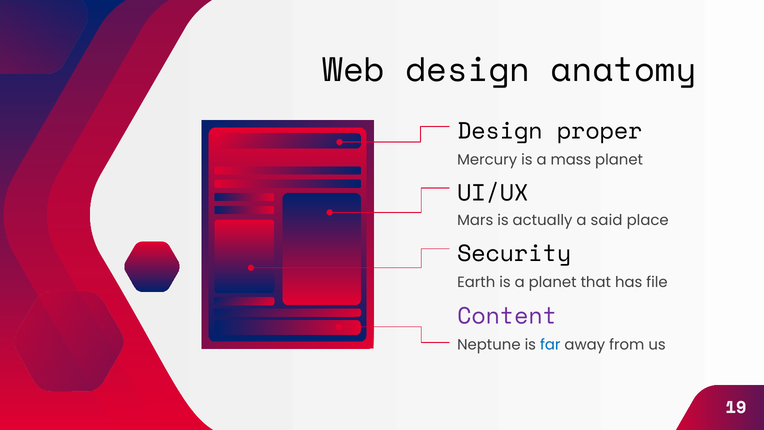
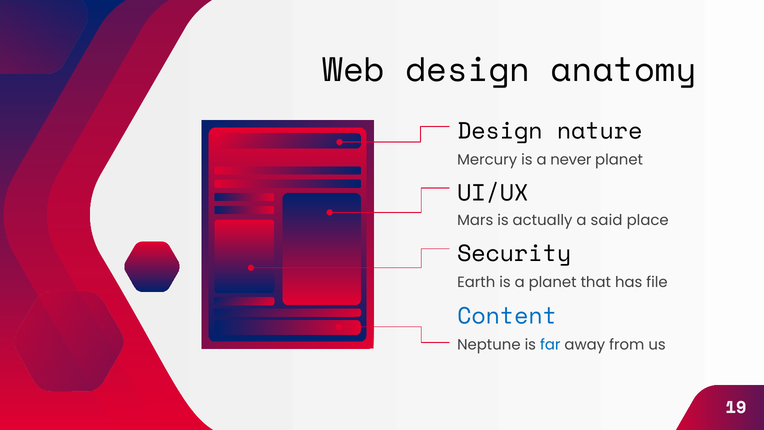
proper: proper -> nature
mass: mass -> never
Content colour: purple -> blue
